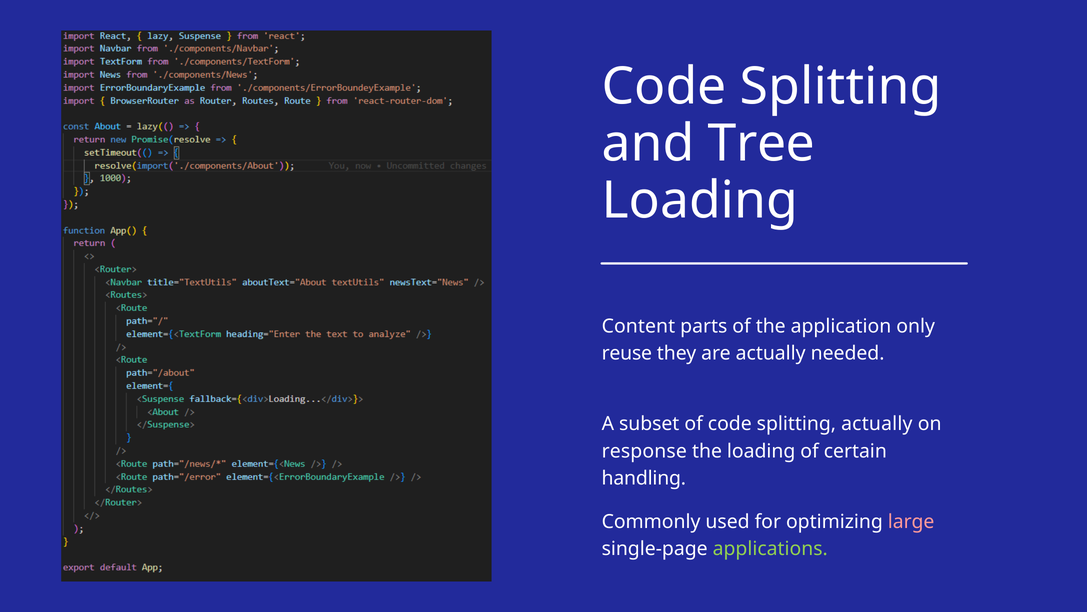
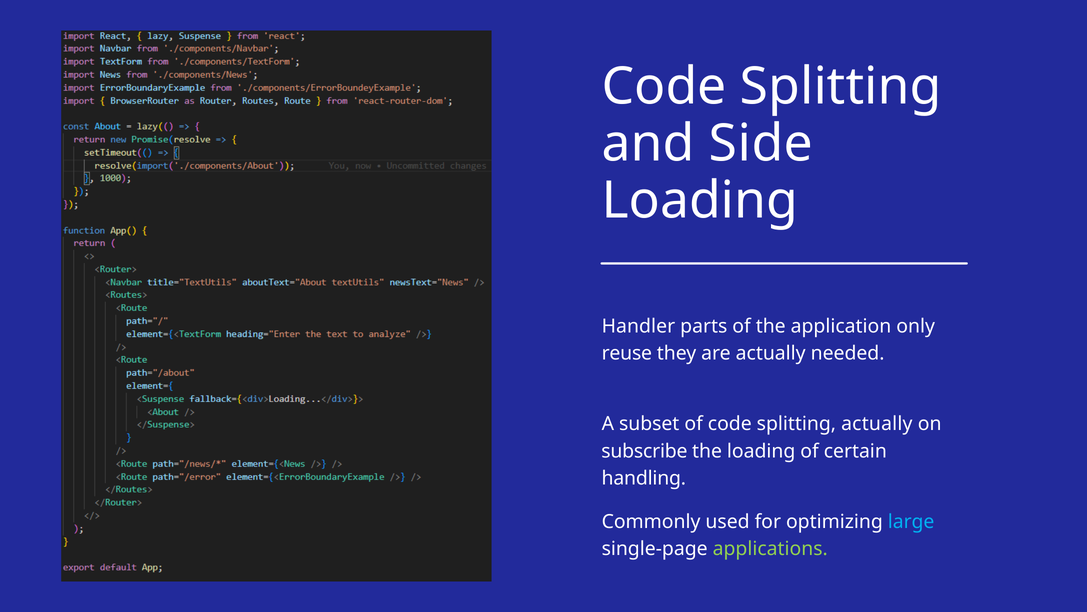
Tree: Tree -> Side
Content: Content -> Handler
response: response -> subscribe
large colour: pink -> light blue
